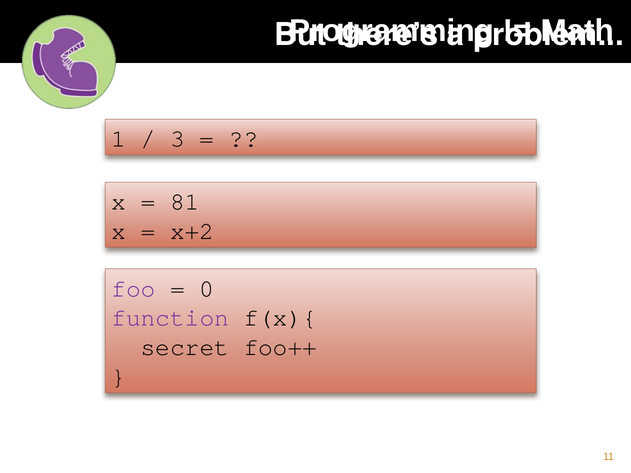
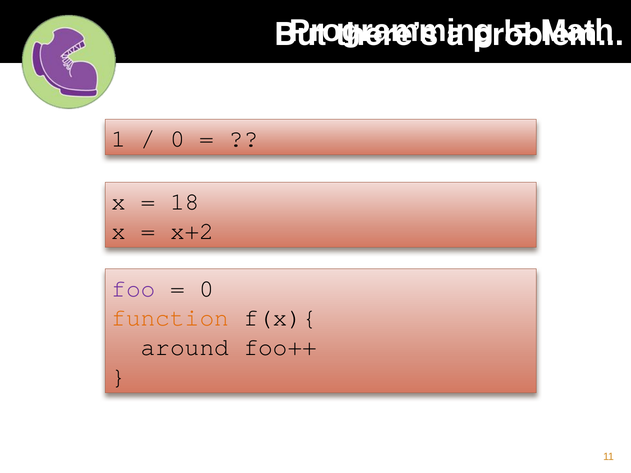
3 at (177, 139): 3 -> 0
81: 81 -> 18
function colour: purple -> orange
secret: secret -> around
